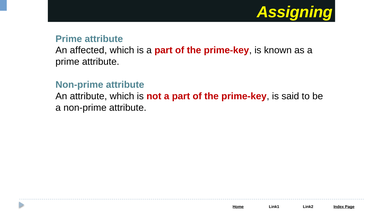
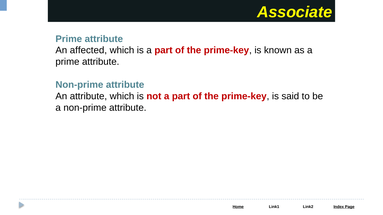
Assigning: Assigning -> Associate
